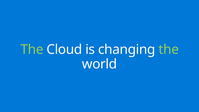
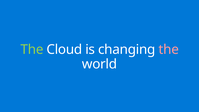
the at (169, 49) colour: light green -> pink
